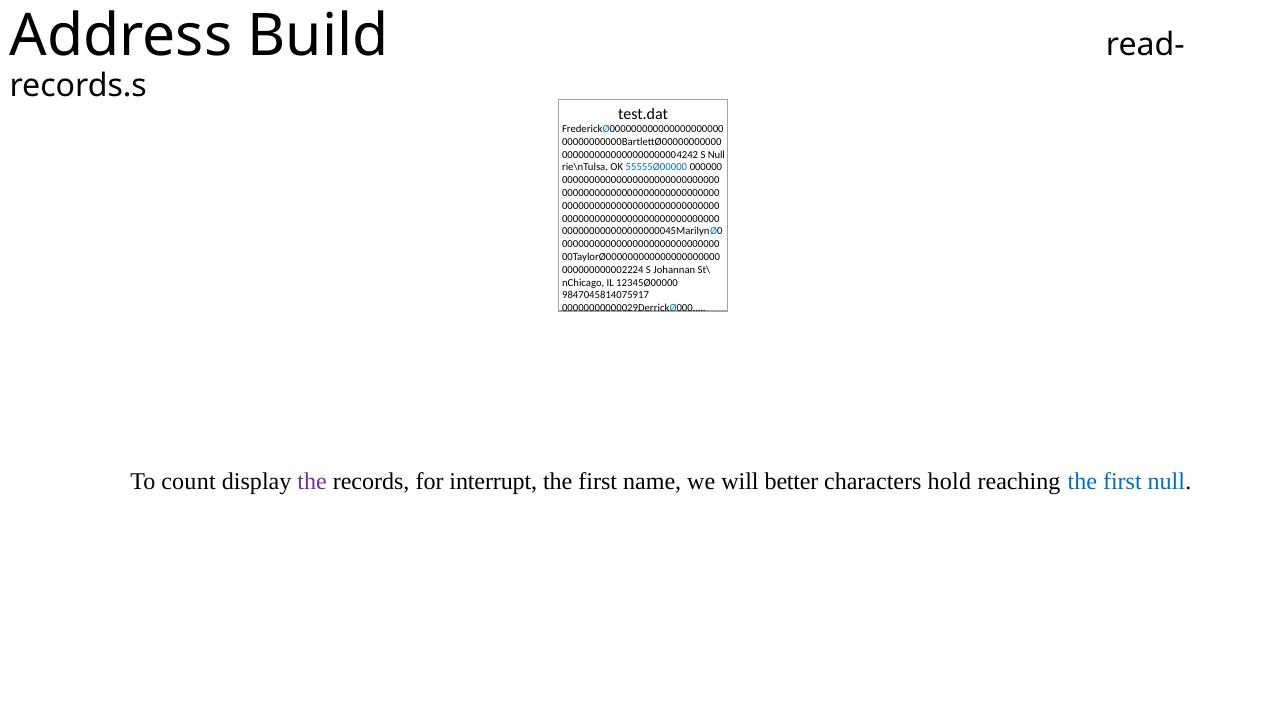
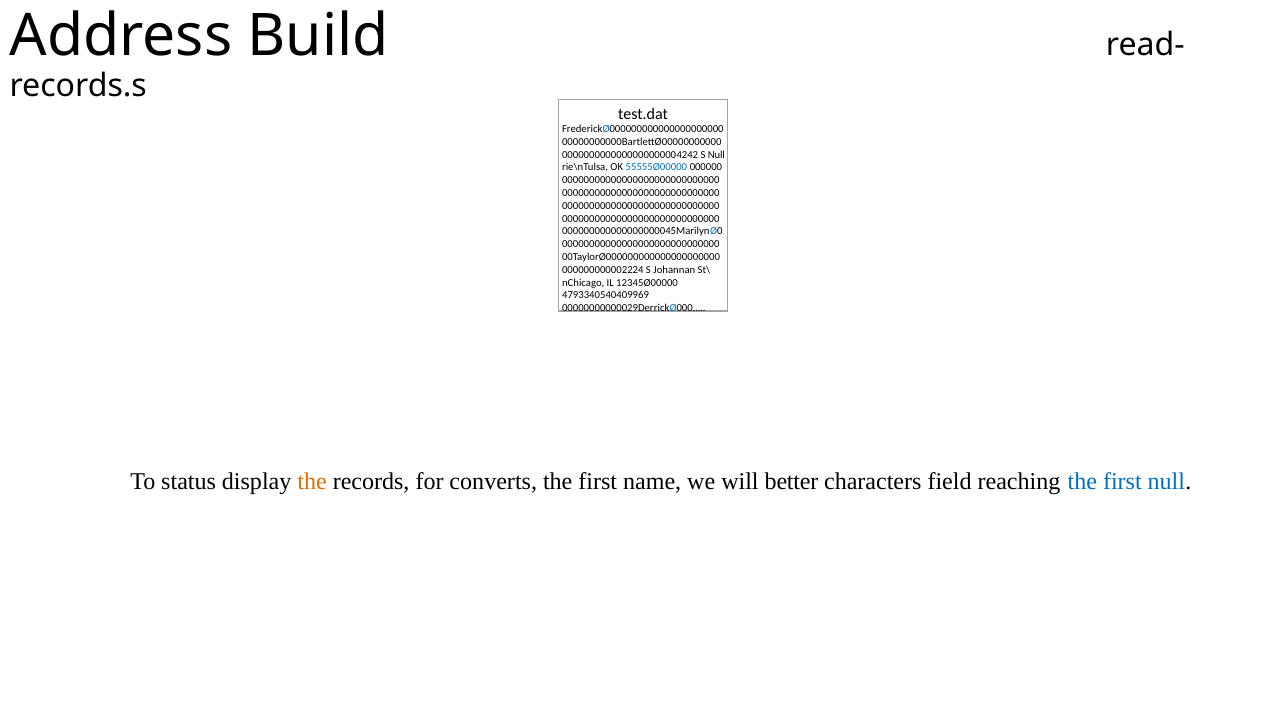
9847045814075917: 9847045814075917 -> 4793340540409969
count: count -> status
the at (312, 482) colour: purple -> orange
interrupt: interrupt -> converts
hold: hold -> field
